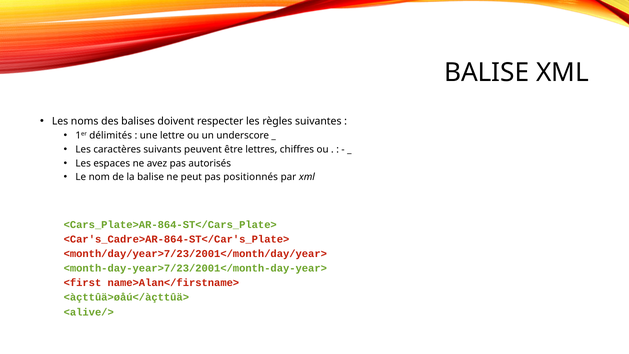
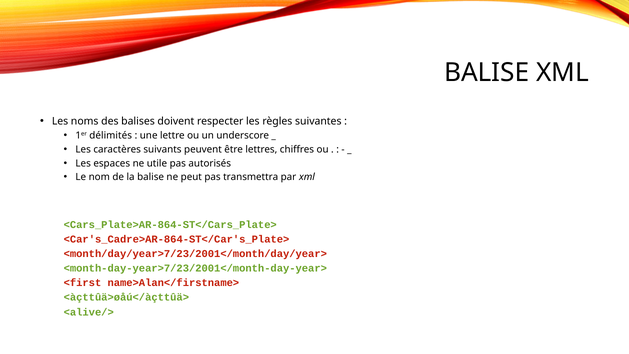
avez: avez -> utile
positionnés: positionnés -> transmettra
